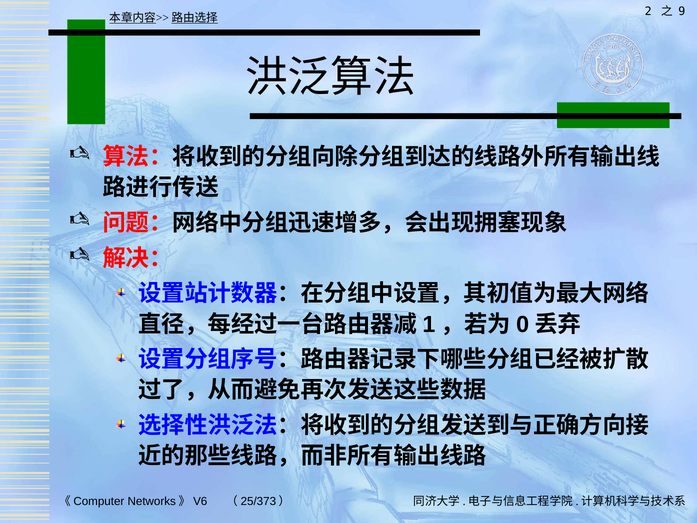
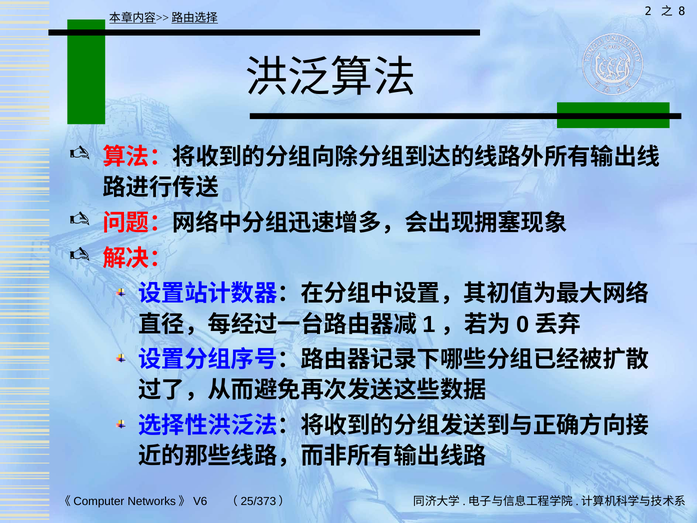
9: 9 -> 8
